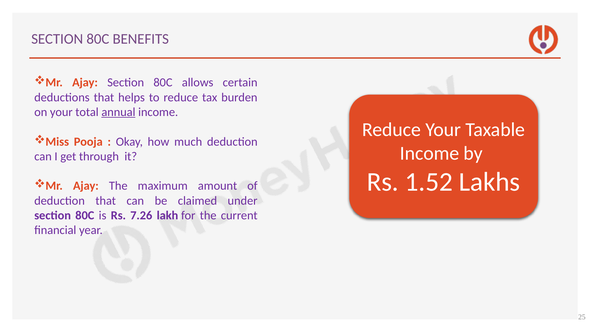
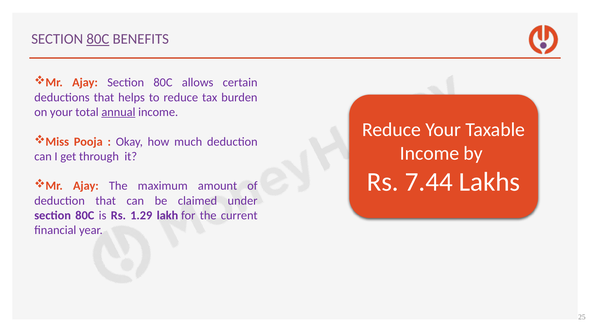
80C at (98, 39) underline: none -> present
1.52: 1.52 -> 7.44
7.26: 7.26 -> 1.29
